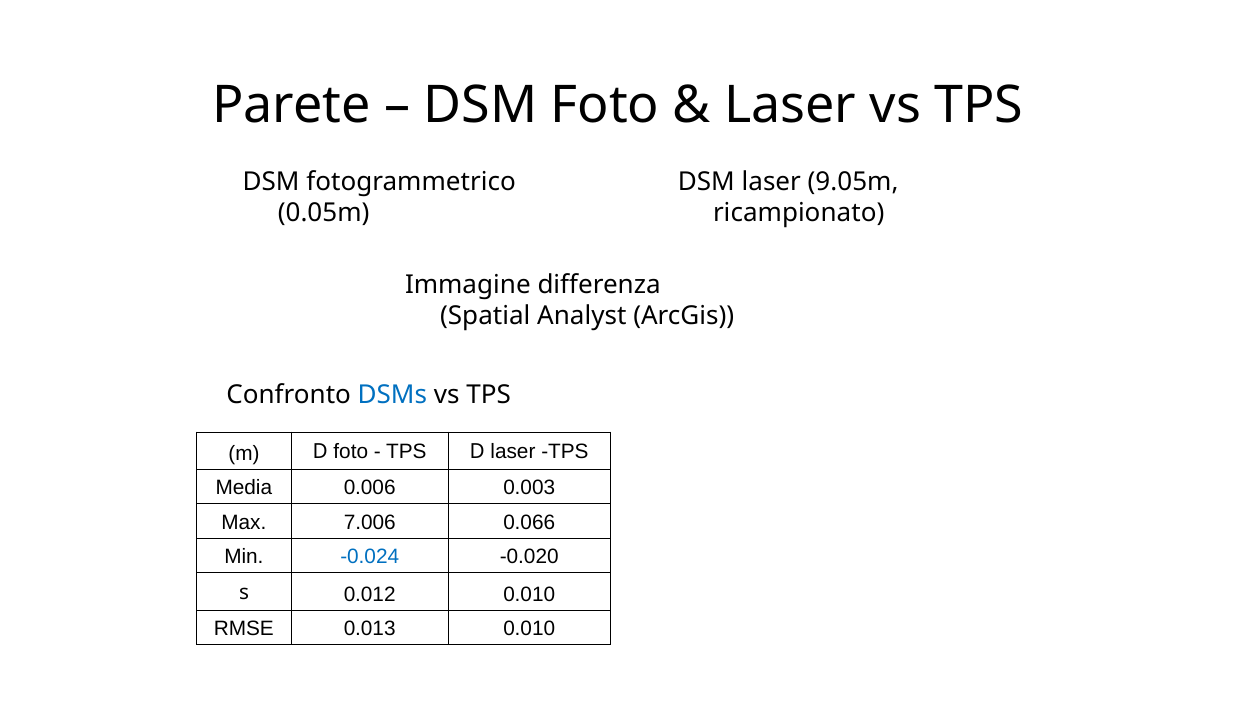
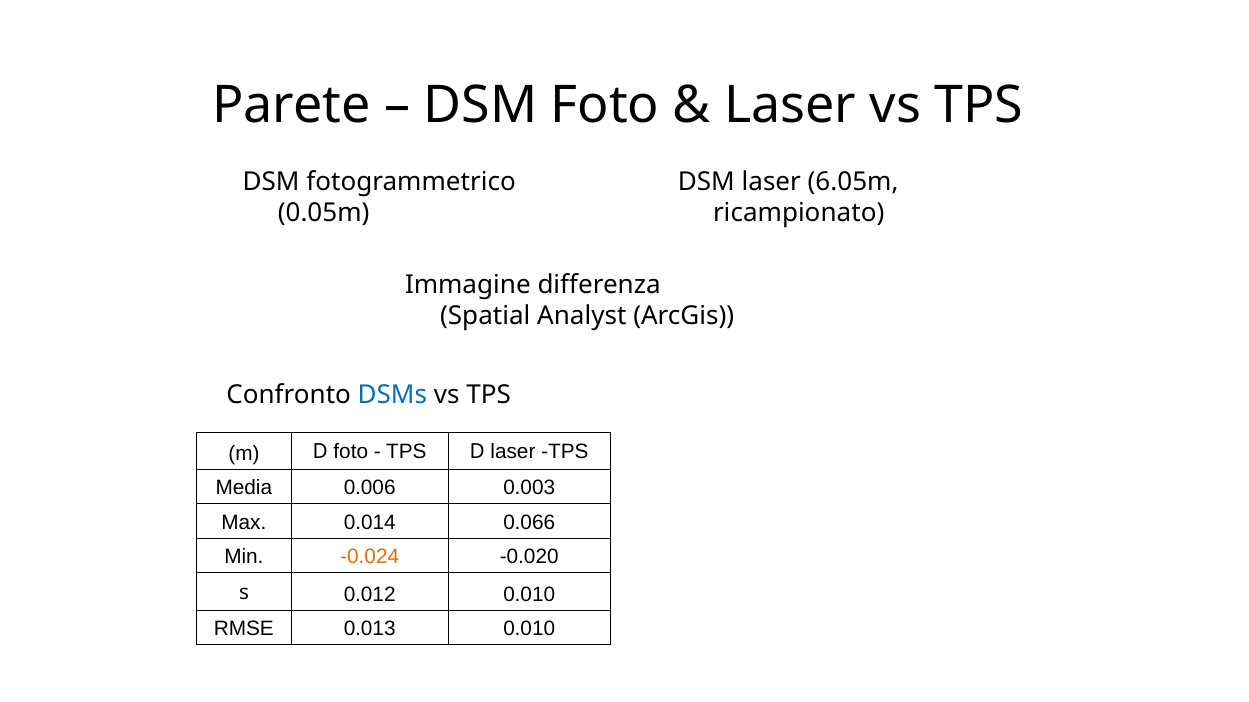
9.05m: 9.05m -> 6.05m
7.006: 7.006 -> 0.014
-0.024 colour: blue -> orange
